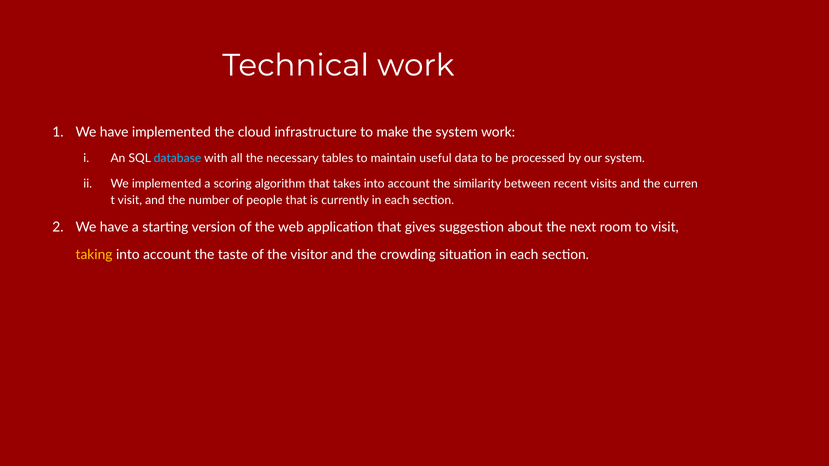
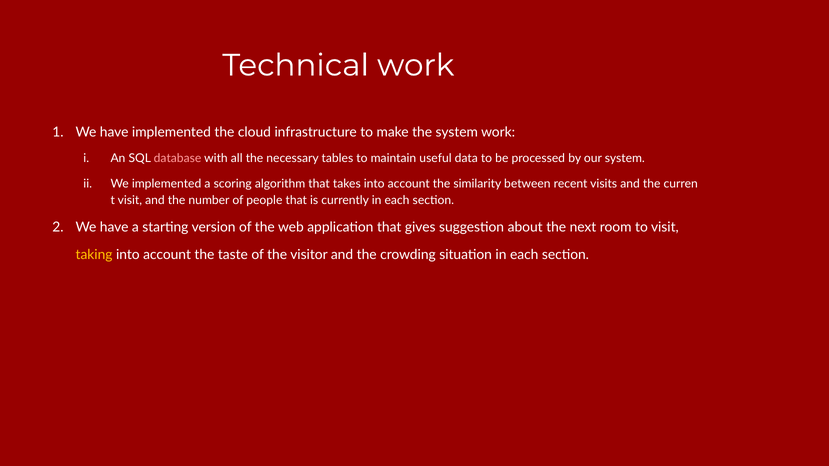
database colour: light blue -> pink
